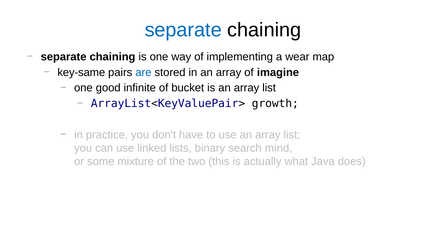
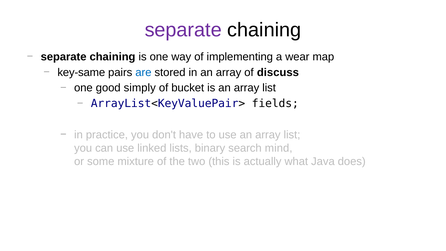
separate at (183, 30) colour: blue -> purple
imagine: imagine -> discuss
infinite: infinite -> simply
growth: growth -> fields
